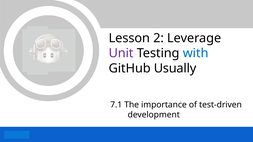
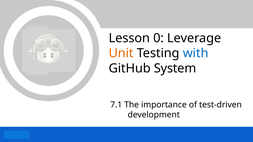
2: 2 -> 0
Unit colour: purple -> orange
Usually: Usually -> System
